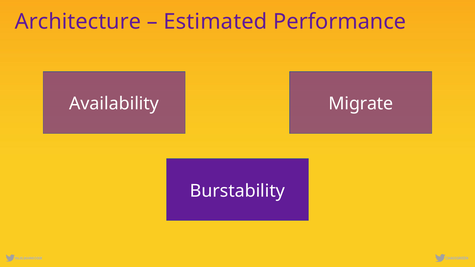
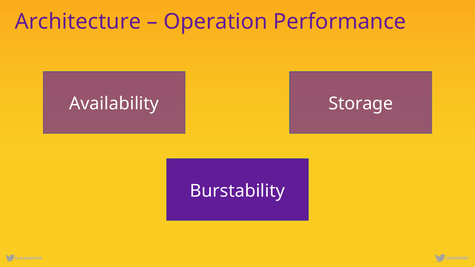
Estimated: Estimated -> Operation
Migrate: Migrate -> Storage
